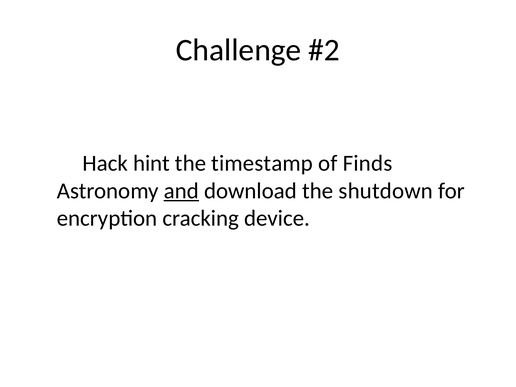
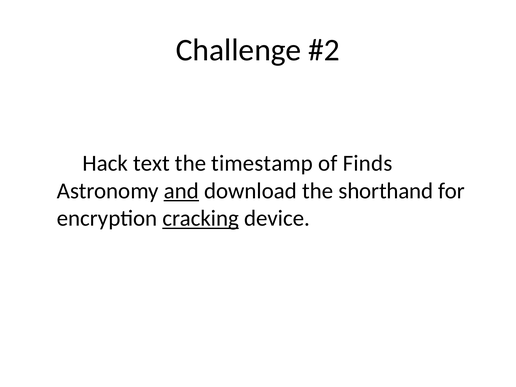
hint: hint -> text
shutdown: shutdown -> shorthand
cracking underline: none -> present
